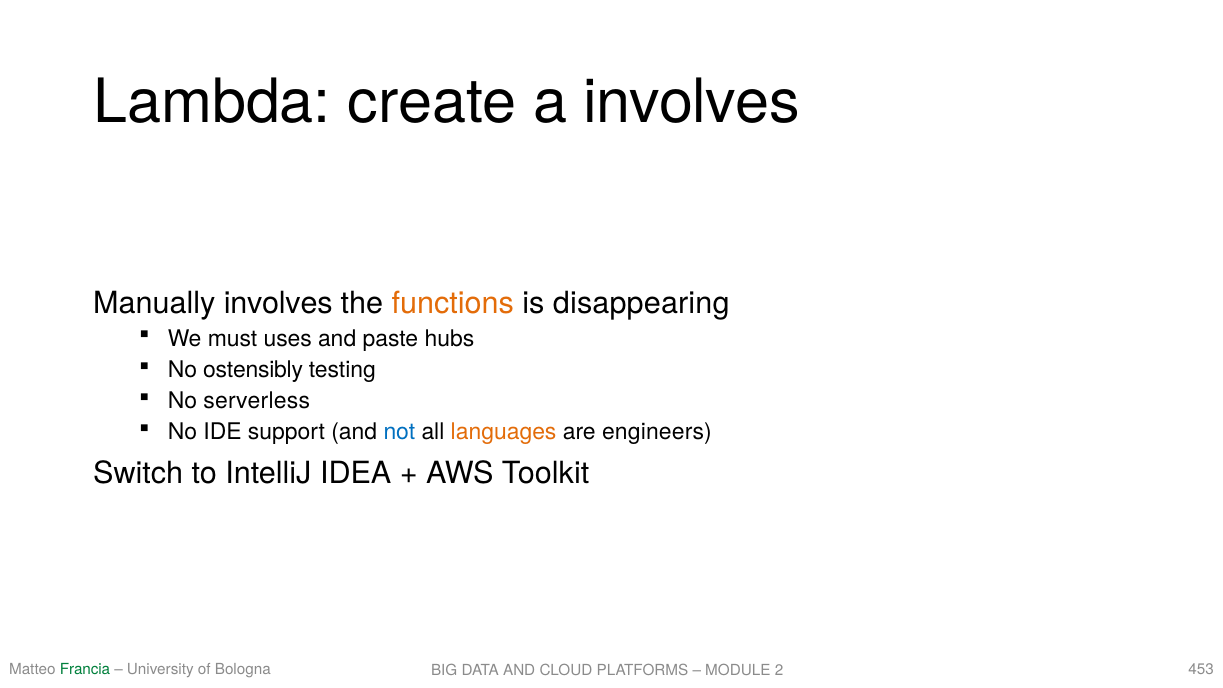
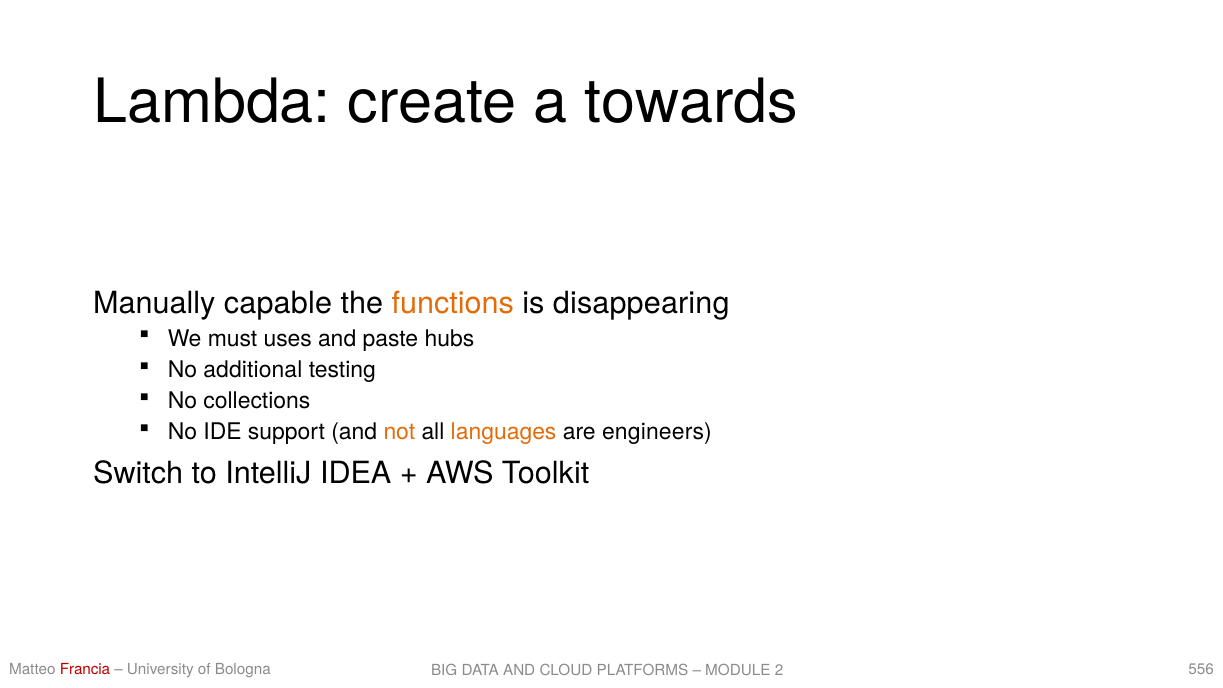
a involves: involves -> towards
Manually involves: involves -> capable
ostensibly: ostensibly -> additional
serverless: serverless -> collections
not colour: blue -> orange
Francia colour: green -> red
453: 453 -> 556
